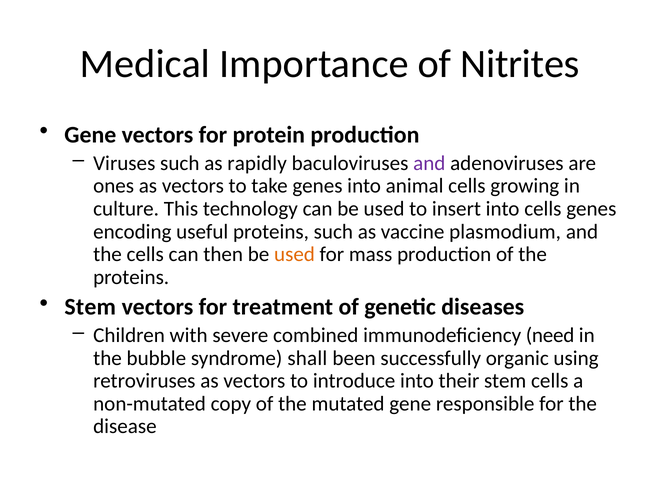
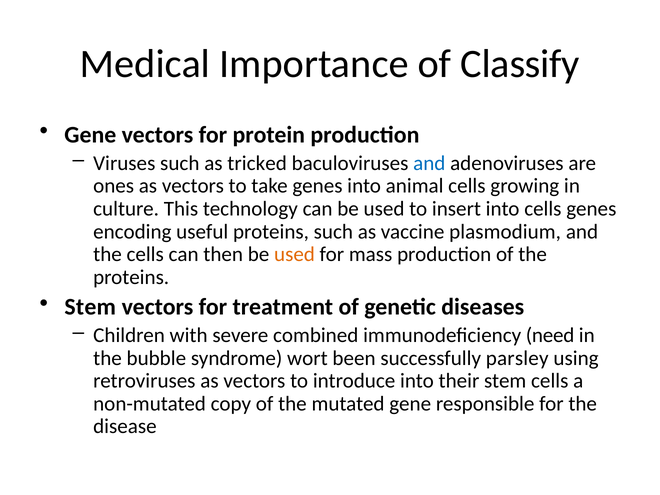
Nitrites: Nitrites -> Classify
rapidly: rapidly -> tricked
and at (429, 163) colour: purple -> blue
shall: shall -> wort
organic: organic -> parsley
